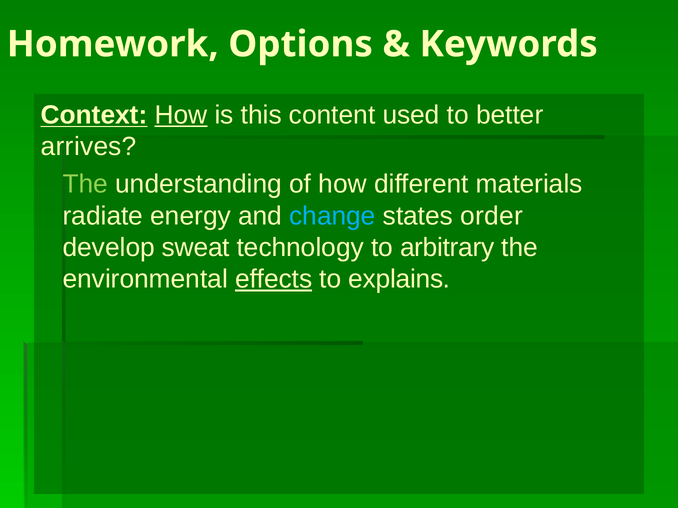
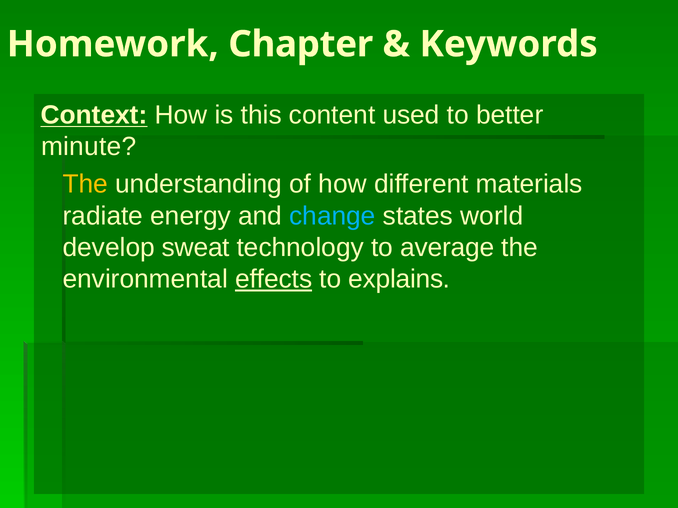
Options: Options -> Chapter
How at (181, 115) underline: present -> none
arrives: arrives -> minute
The at (85, 184) colour: light green -> yellow
order: order -> world
arbitrary: arbitrary -> average
